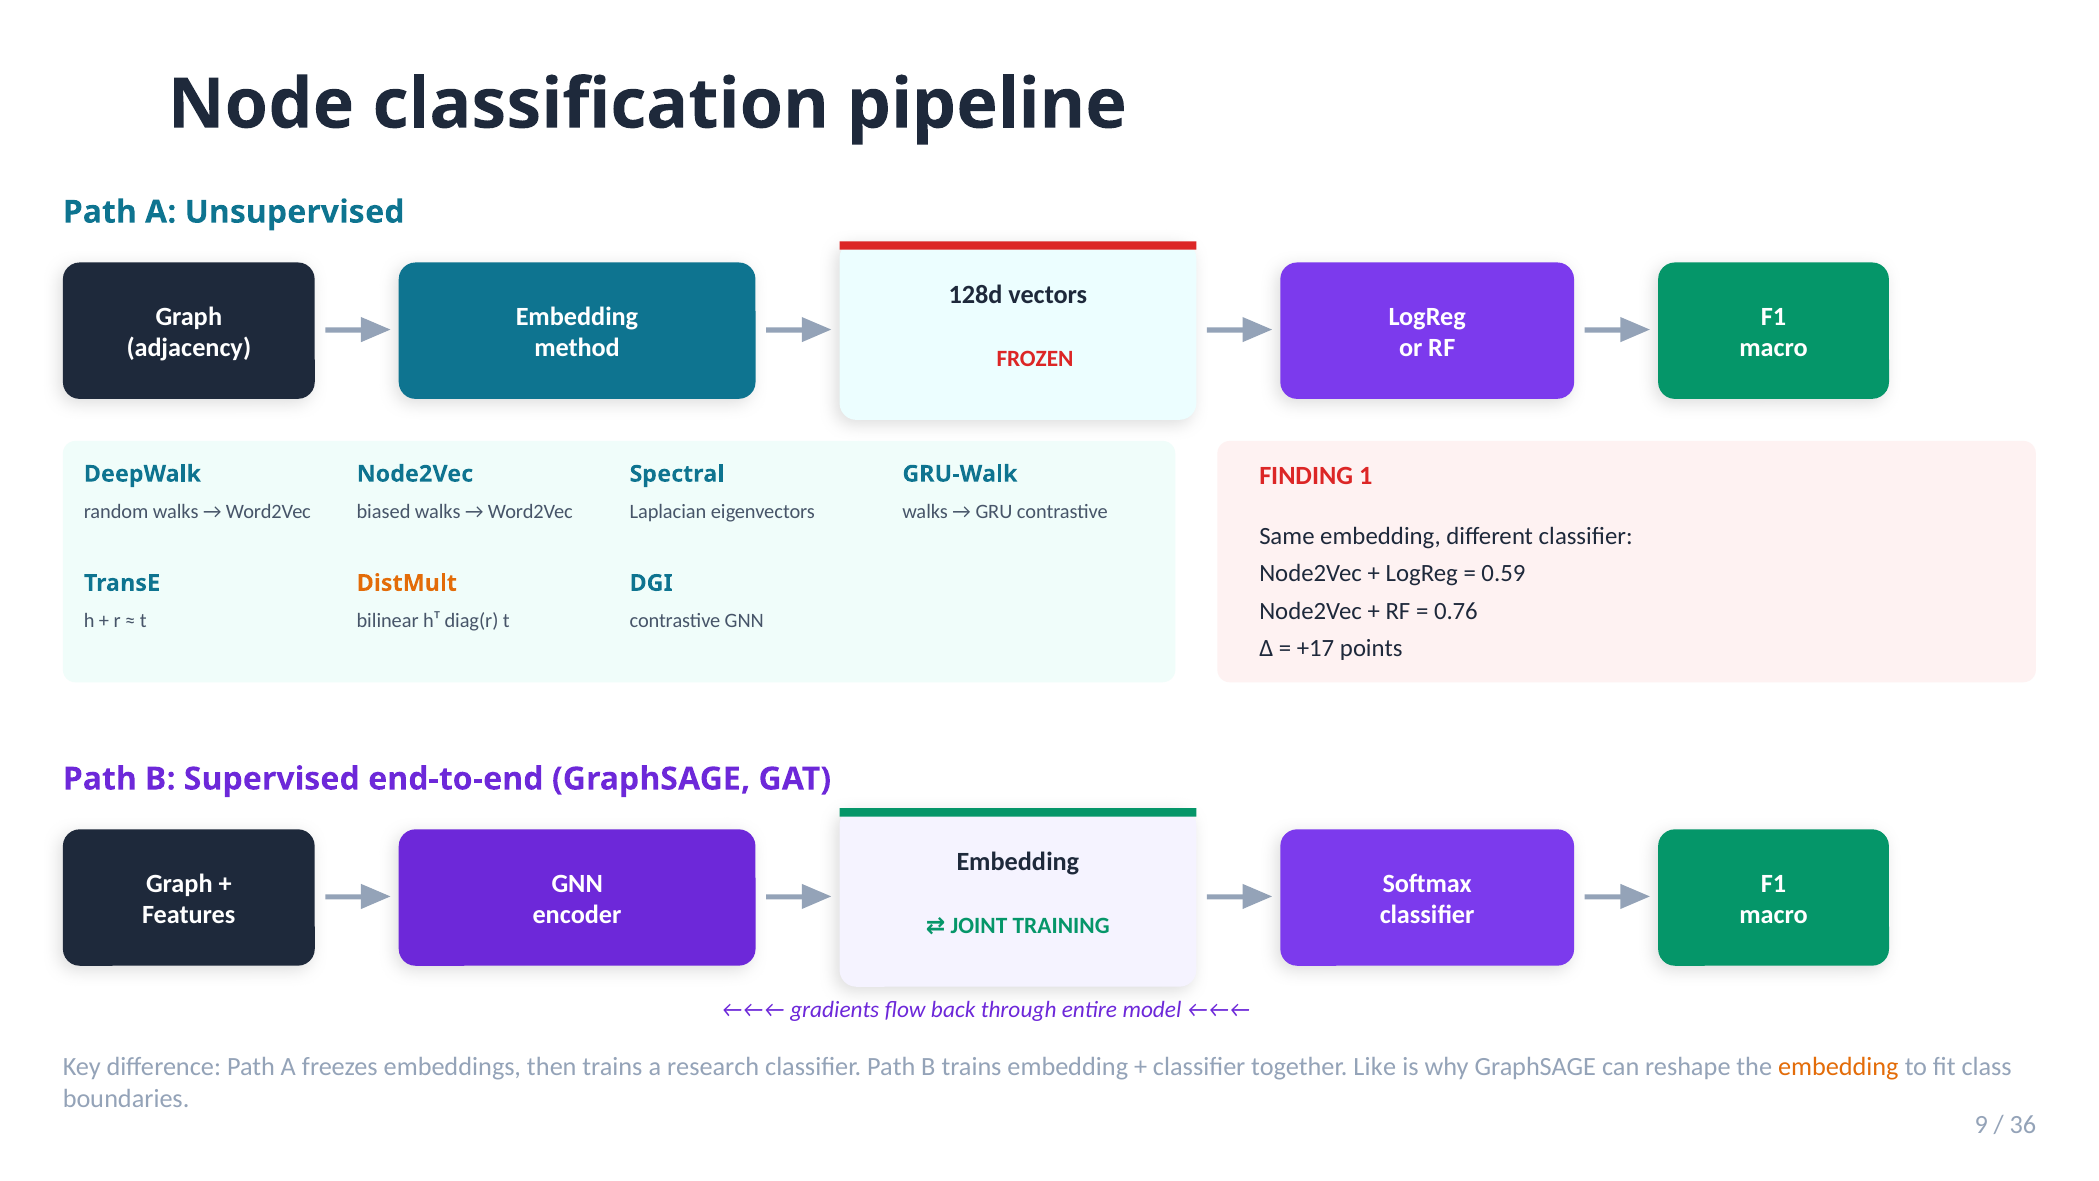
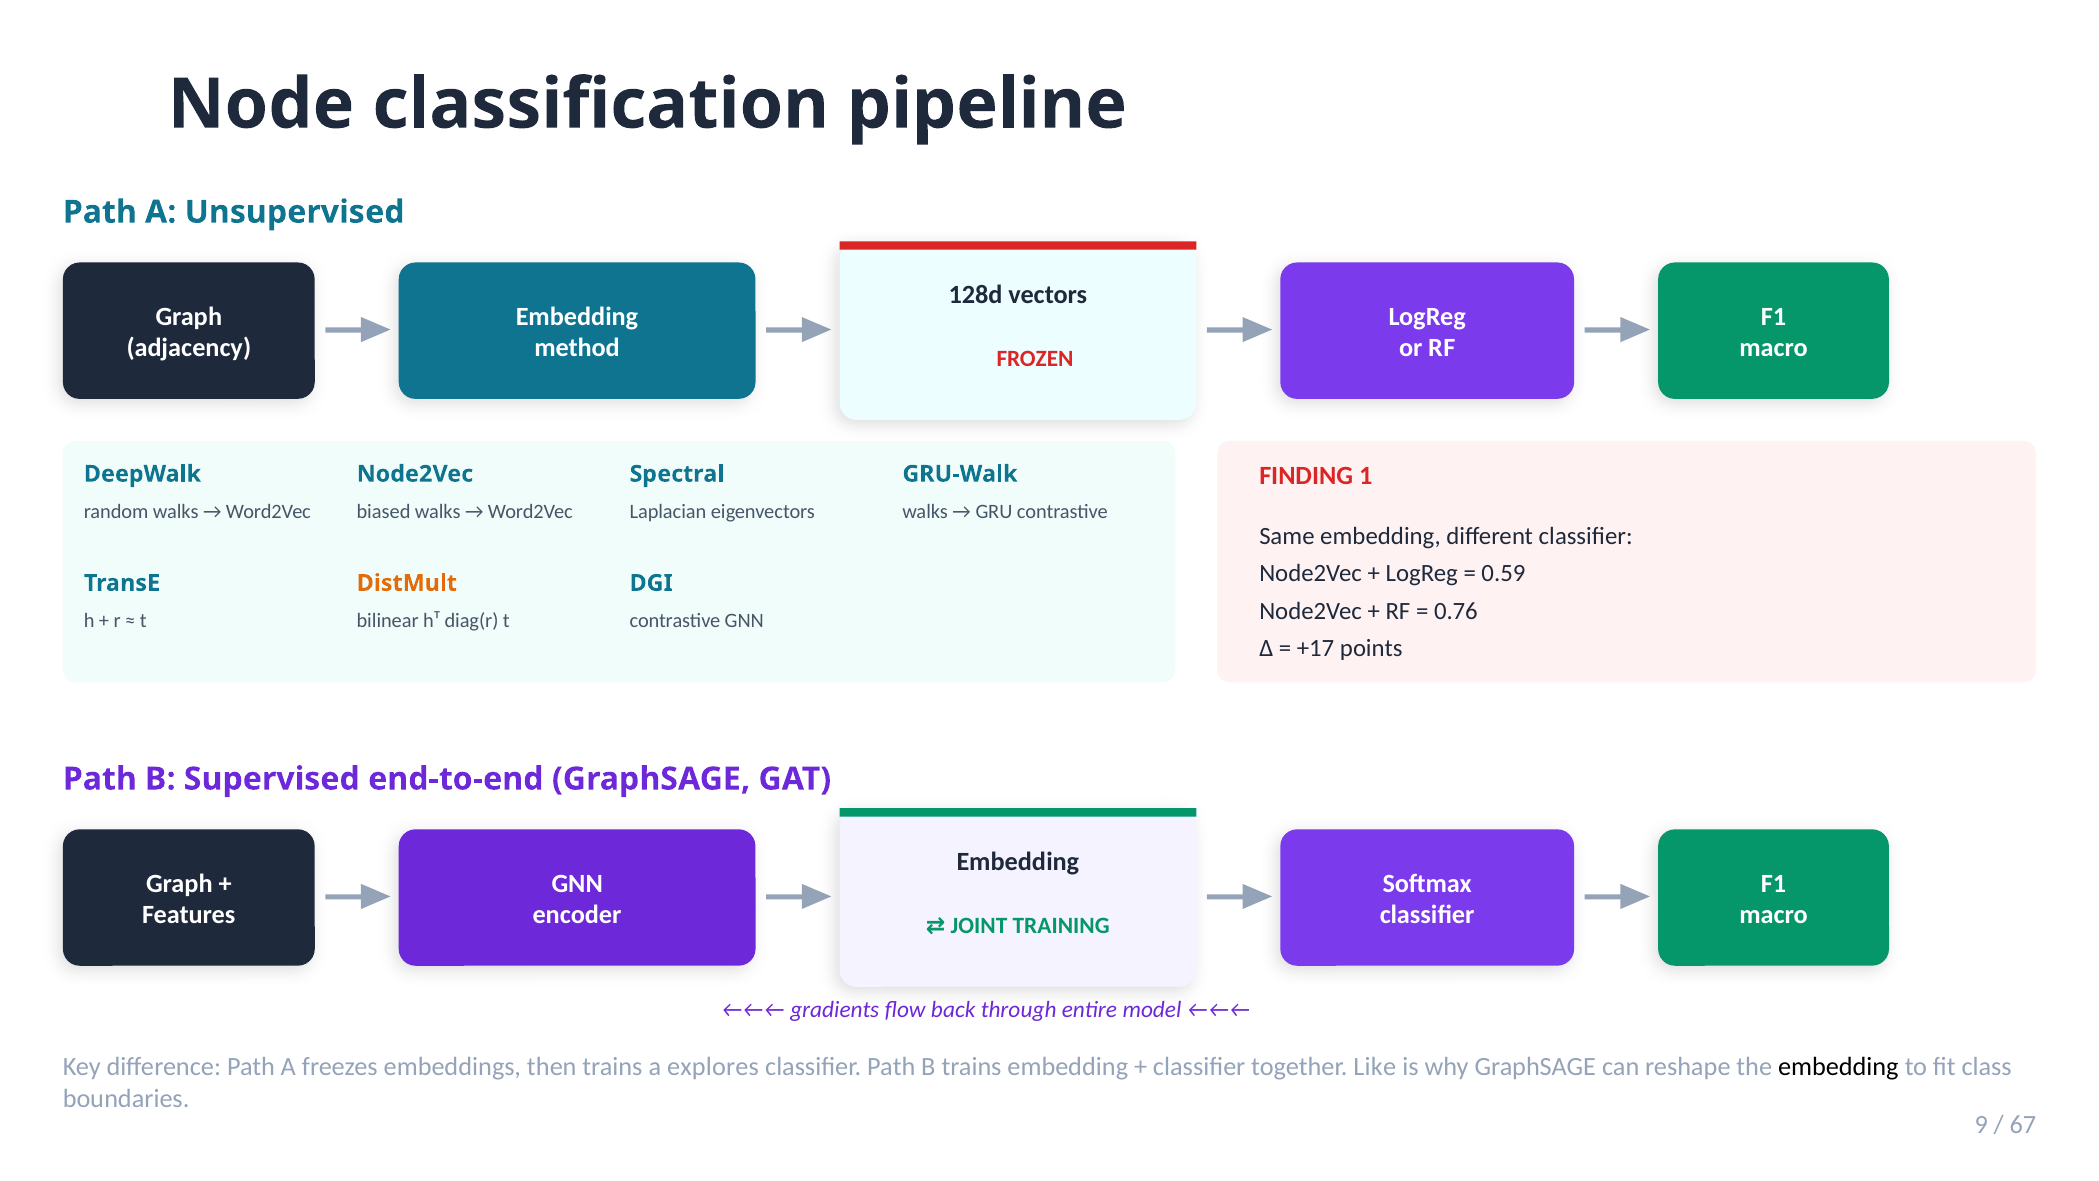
research: research -> explores
embedding at (1838, 1067) colour: orange -> black
36: 36 -> 67
